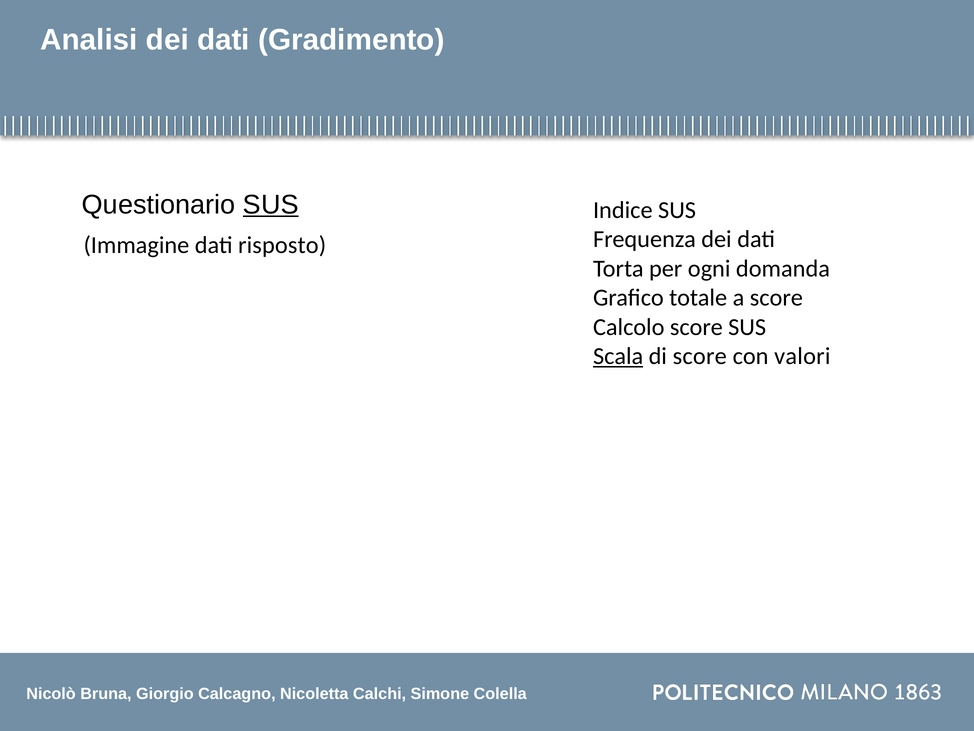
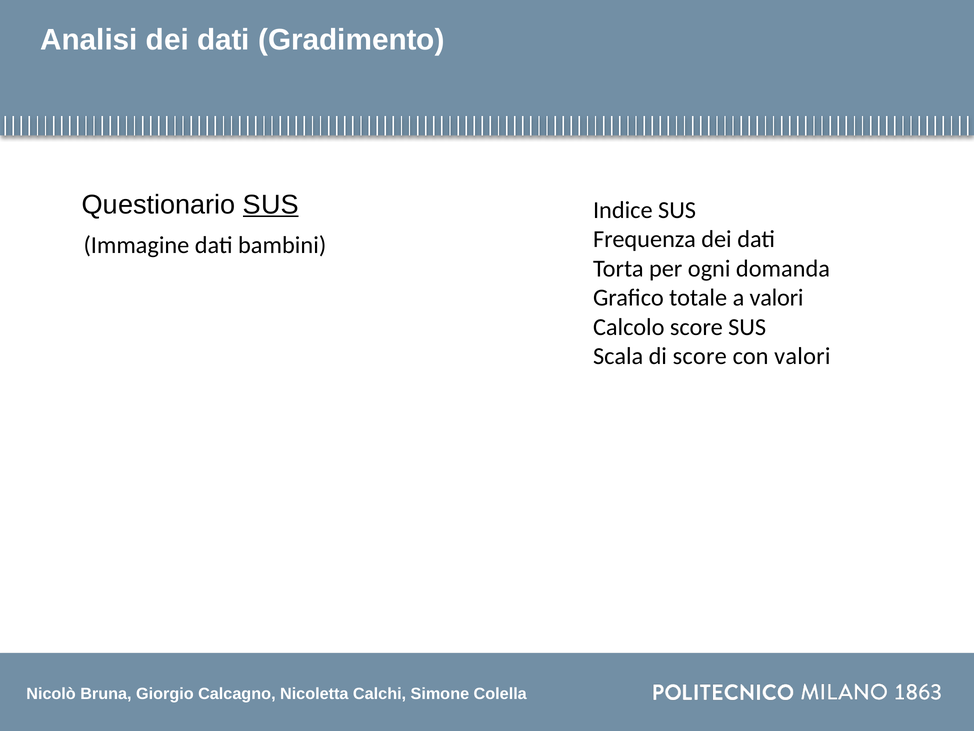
risposto: risposto -> bambini
a score: score -> valori
Scala underline: present -> none
